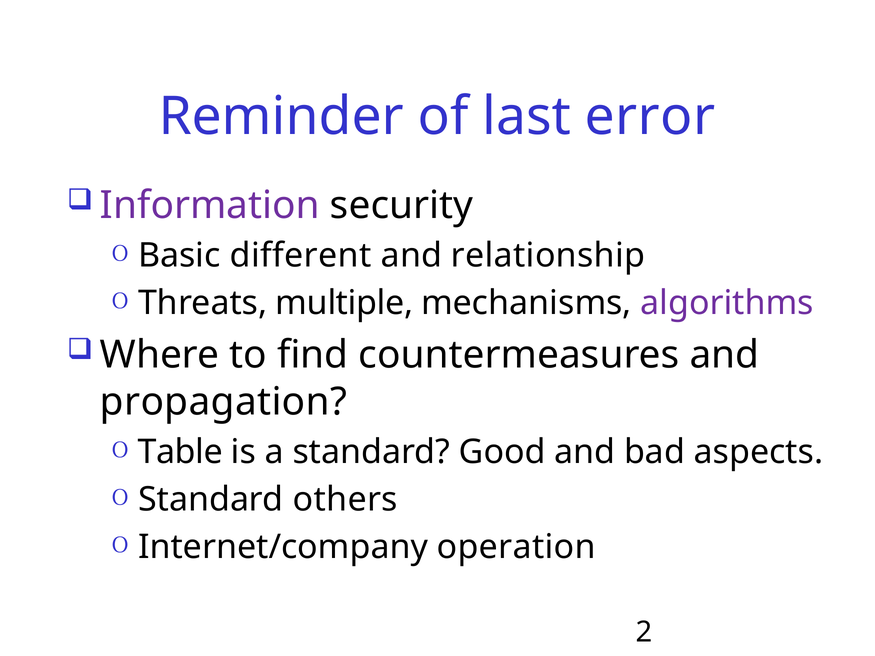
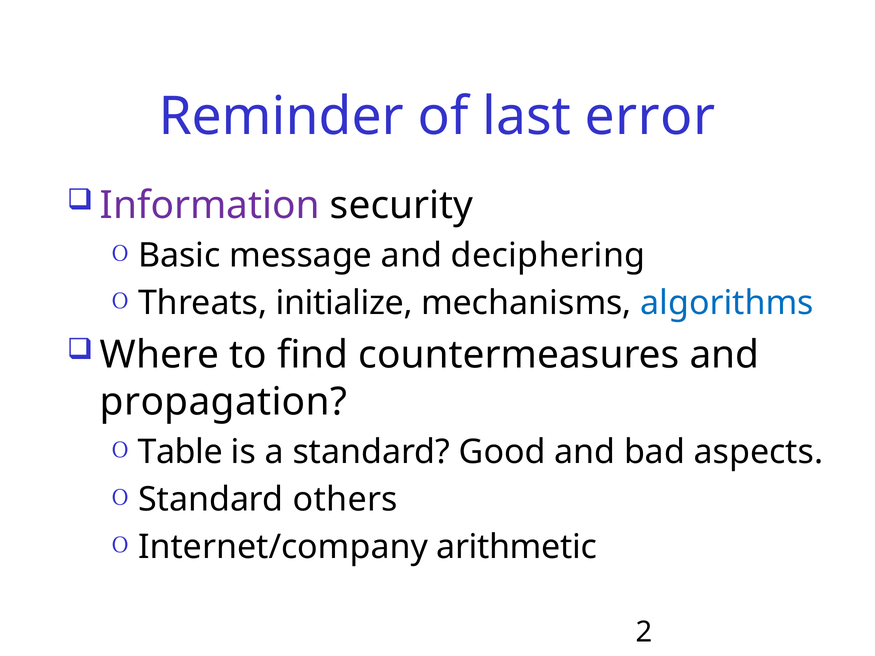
different: different -> message
relationship: relationship -> deciphering
multiple: multiple -> initialize
algorithms colour: purple -> blue
operation: operation -> arithmetic
